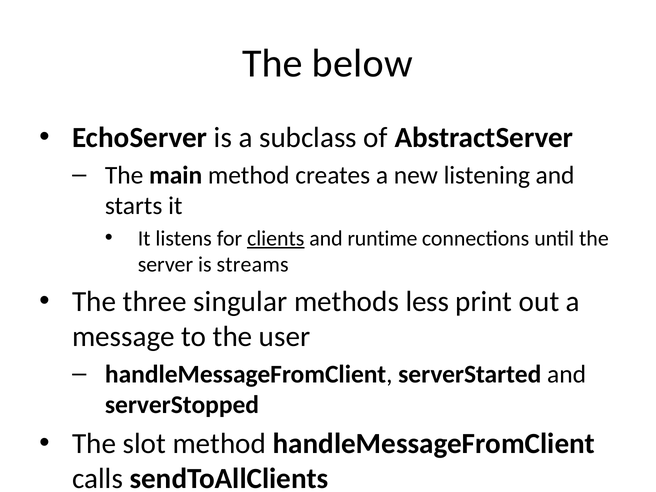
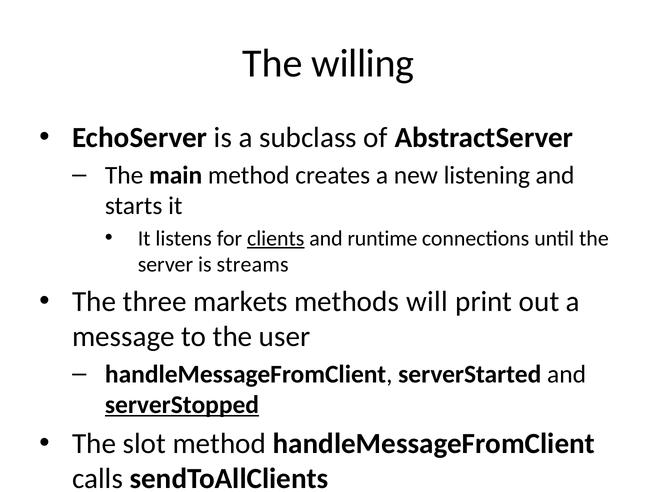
below: below -> willing
singular: singular -> markets
less: less -> will
serverStopped underline: none -> present
